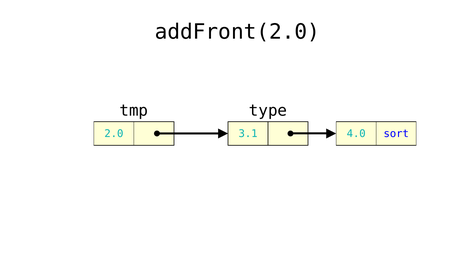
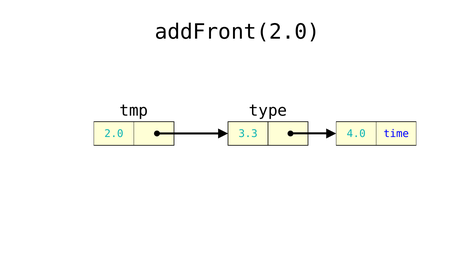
3.1: 3.1 -> 3.3
sort: sort -> time
